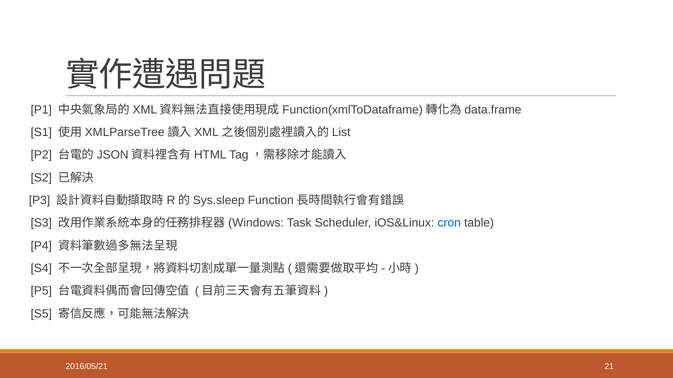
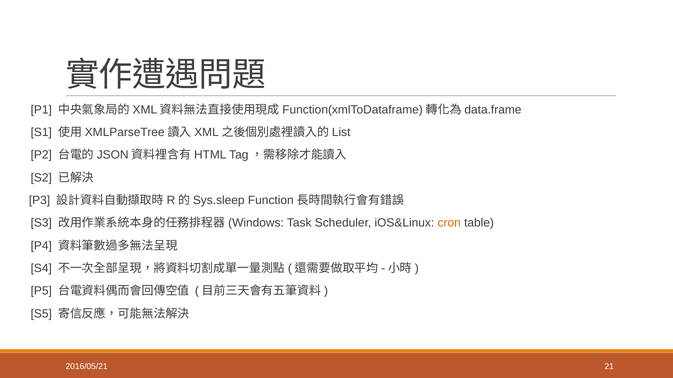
cron colour: blue -> orange
